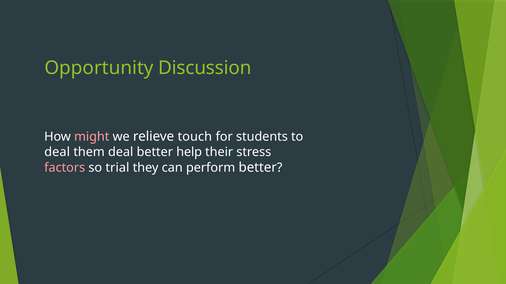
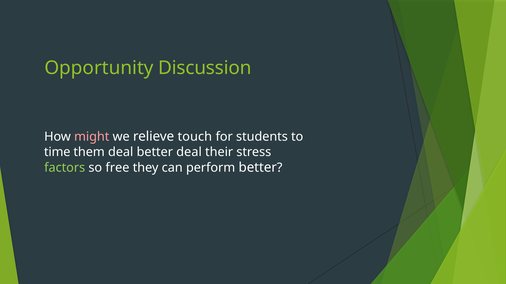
deal at (57, 152): deal -> time
better help: help -> deal
factors colour: pink -> light green
trial: trial -> free
